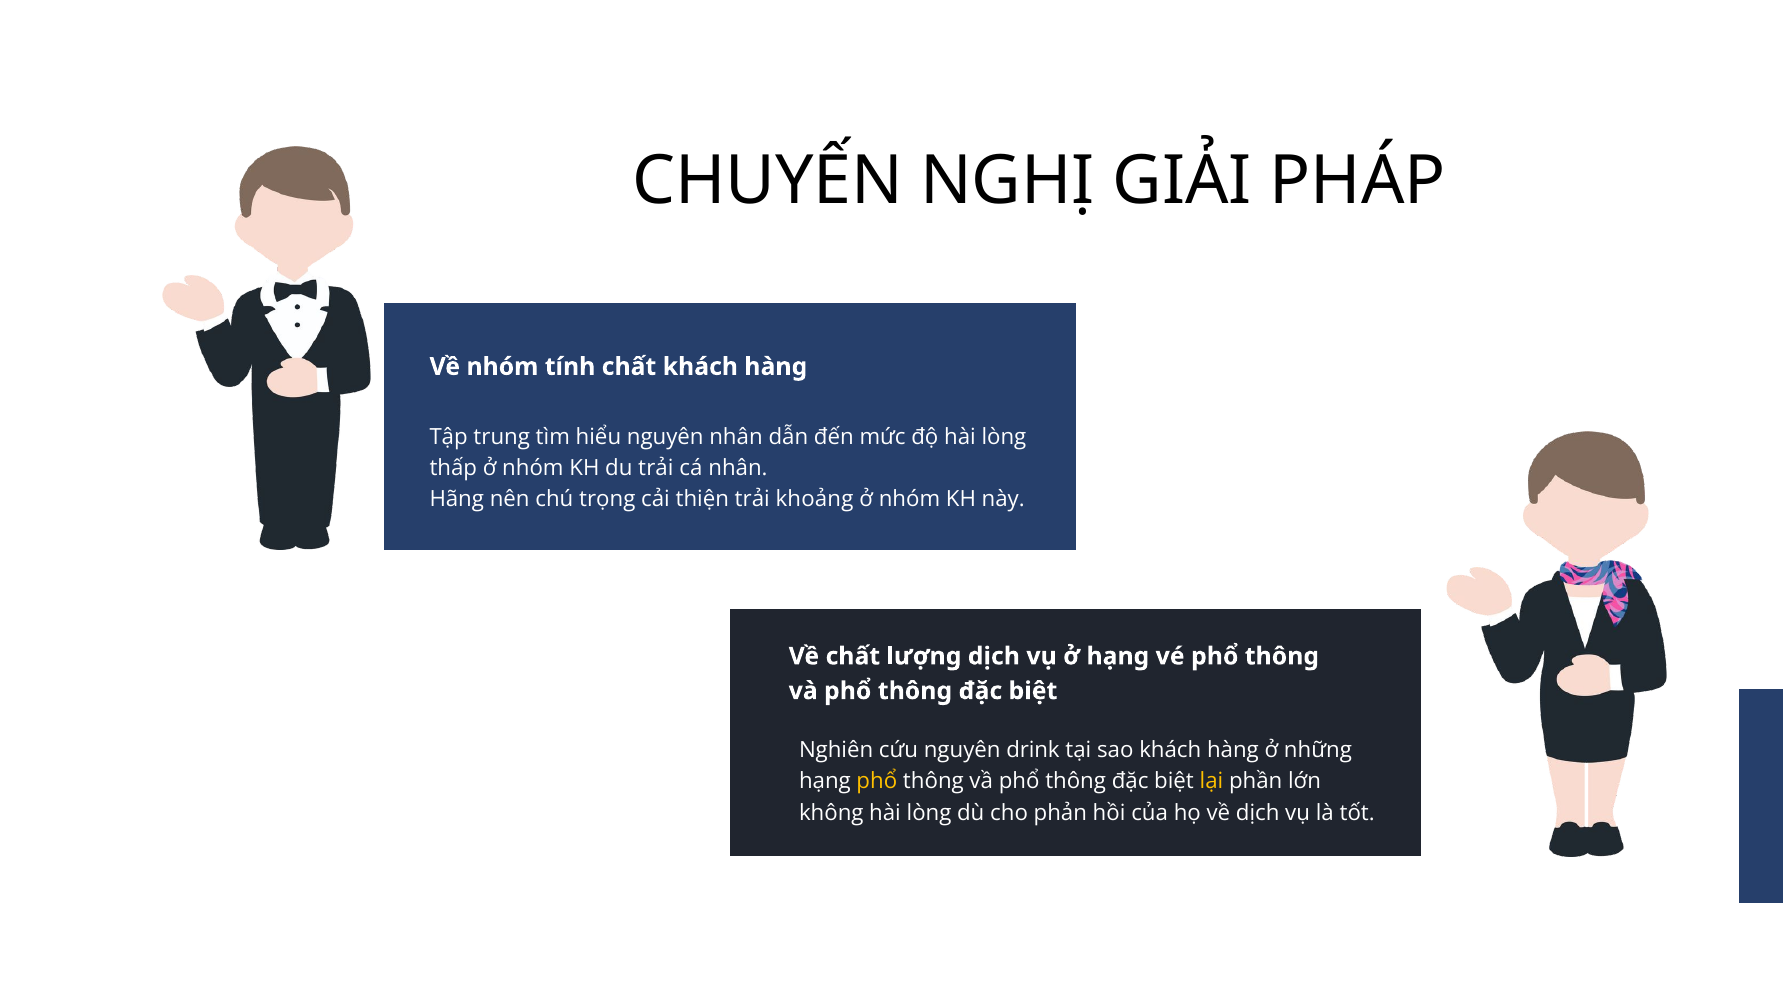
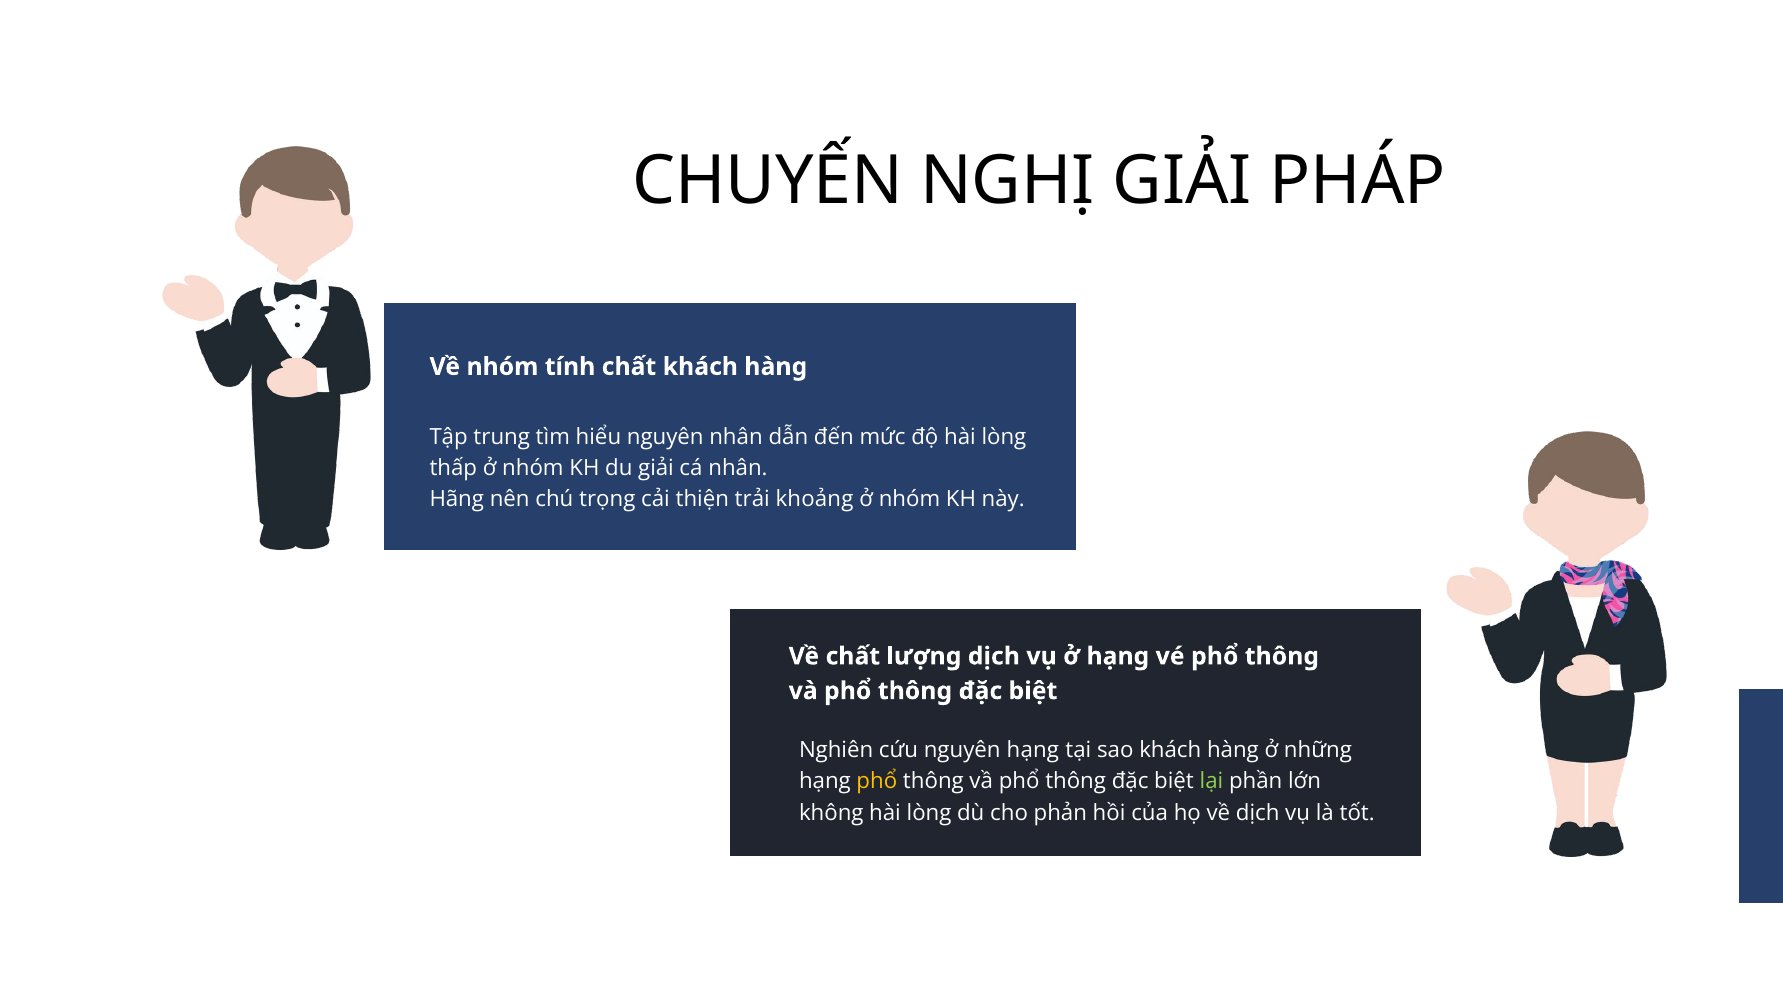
du trải: trải -> giải
nguyên drink: drink -> hạng
lại colour: yellow -> light green
